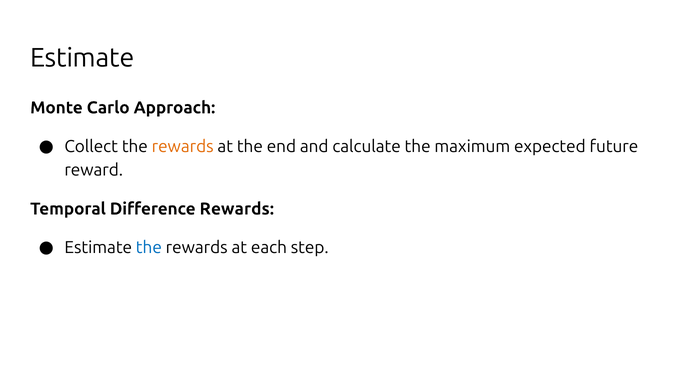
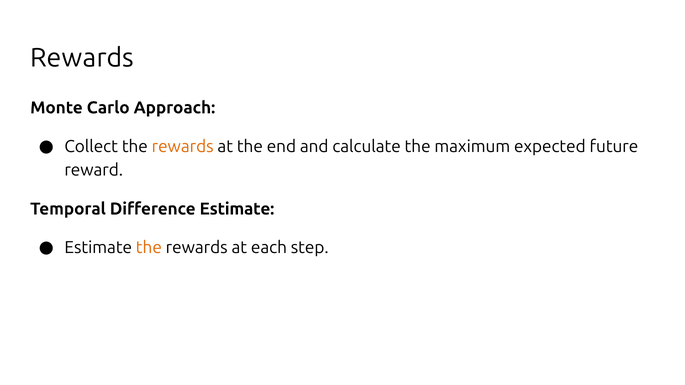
Estimate at (82, 58): Estimate -> Rewards
Difference Rewards: Rewards -> Estimate
the at (149, 248) colour: blue -> orange
